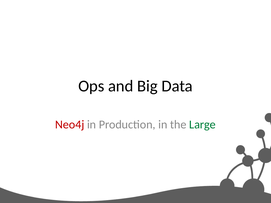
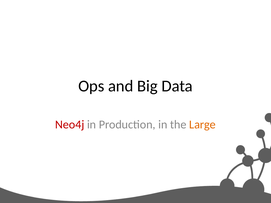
Large colour: green -> orange
